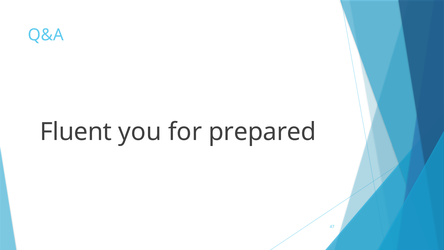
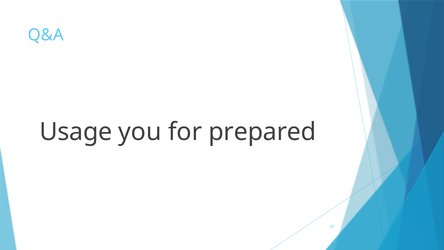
Fluent: Fluent -> Usage
